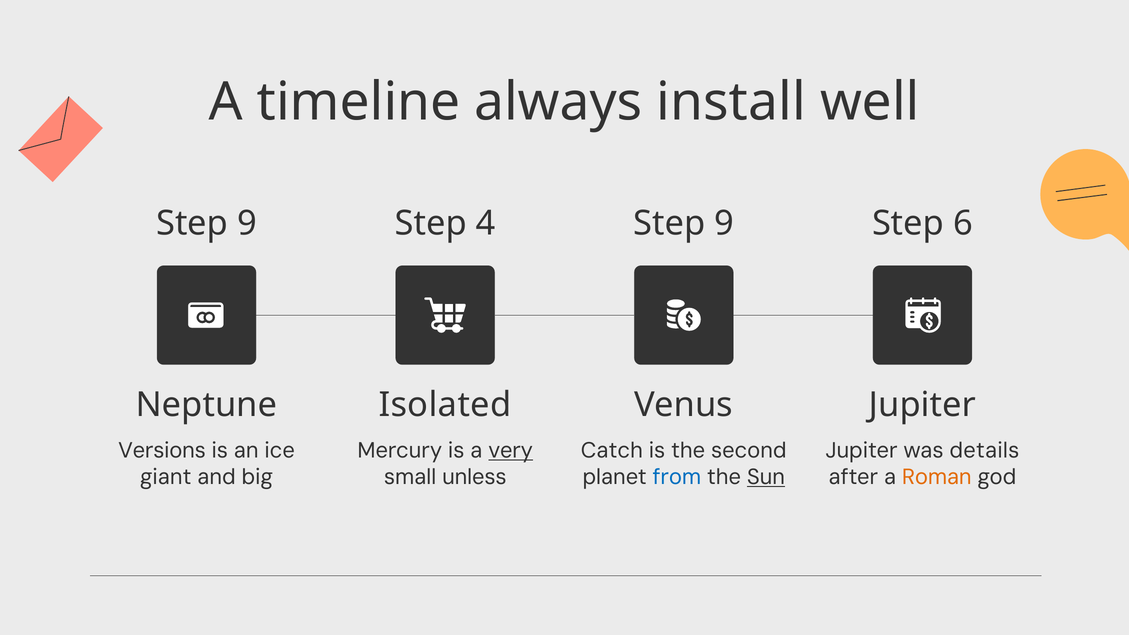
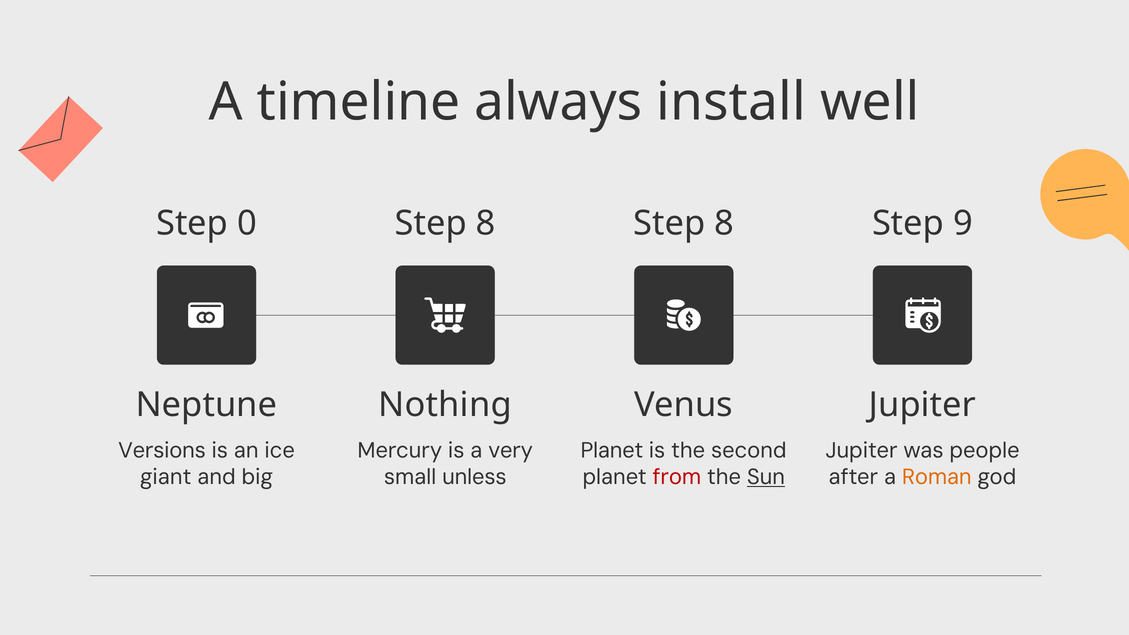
9 at (247, 223): 9 -> 0
4 at (486, 223): 4 -> 8
9 at (724, 223): 9 -> 8
6: 6 -> 9
Isolated: Isolated -> Nothing
very underline: present -> none
Catch at (612, 451): Catch -> Planet
details: details -> people
from colour: blue -> red
